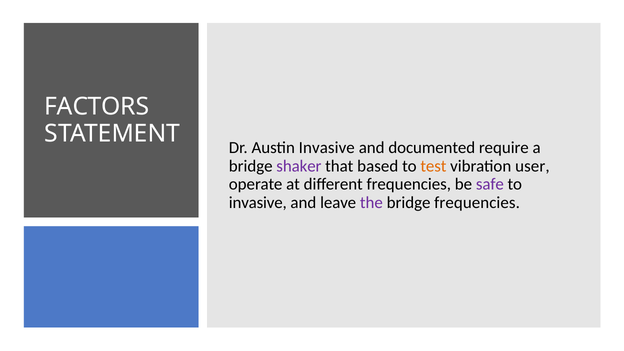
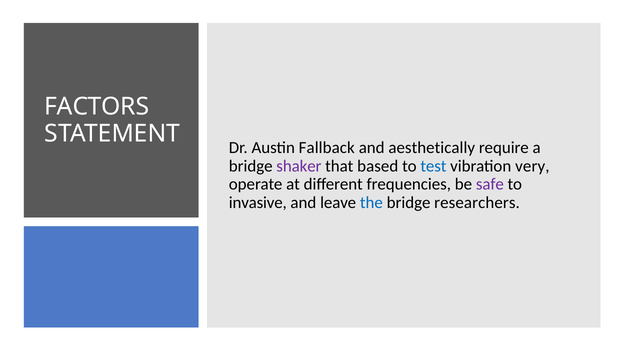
Austin Invasive: Invasive -> Fallback
documented: documented -> aesthetically
test colour: orange -> blue
user: user -> very
the colour: purple -> blue
bridge frequencies: frequencies -> researchers
